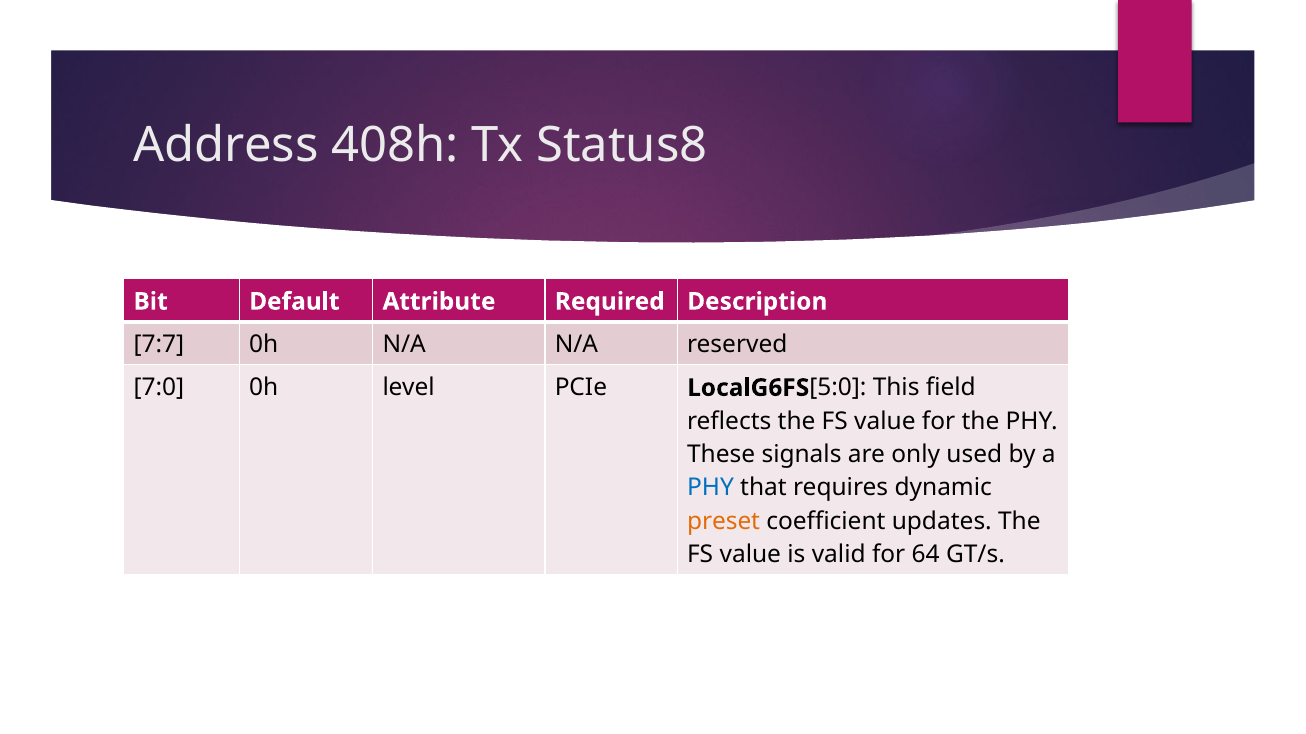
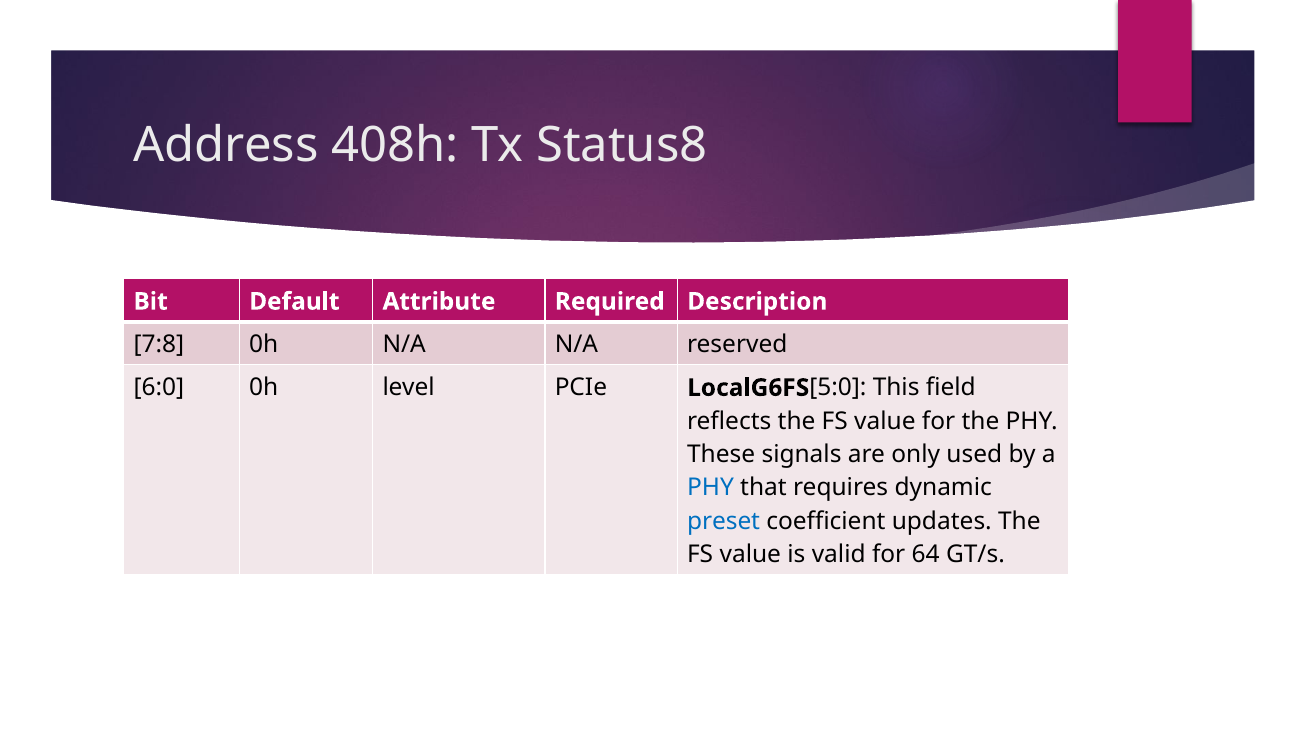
7:7: 7:7 -> 7:8
7:0: 7:0 -> 6:0
preset colour: orange -> blue
